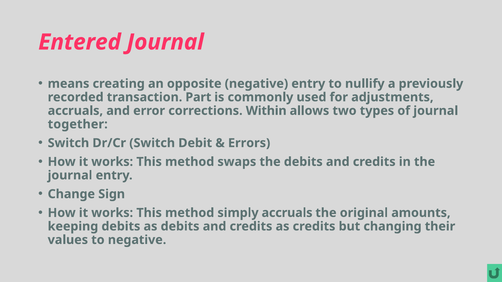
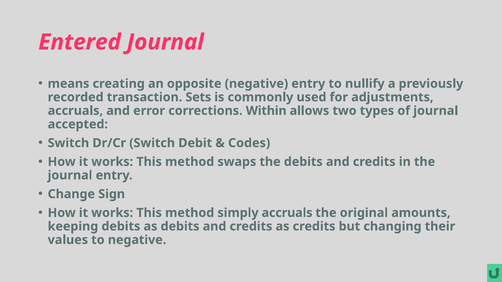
Part: Part -> Sets
together: together -> accepted
Errors: Errors -> Codes
